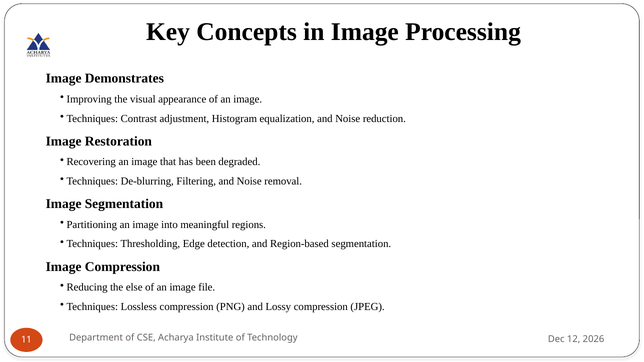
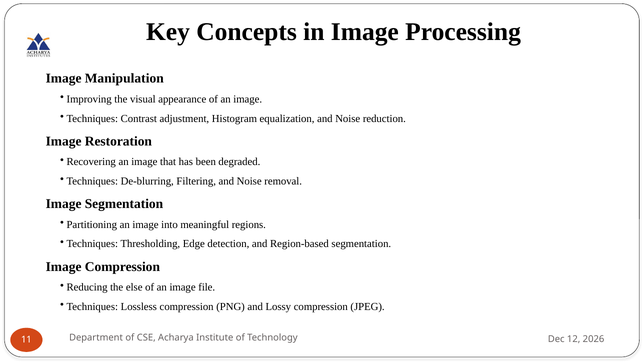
Demonstrates: Demonstrates -> Manipulation
